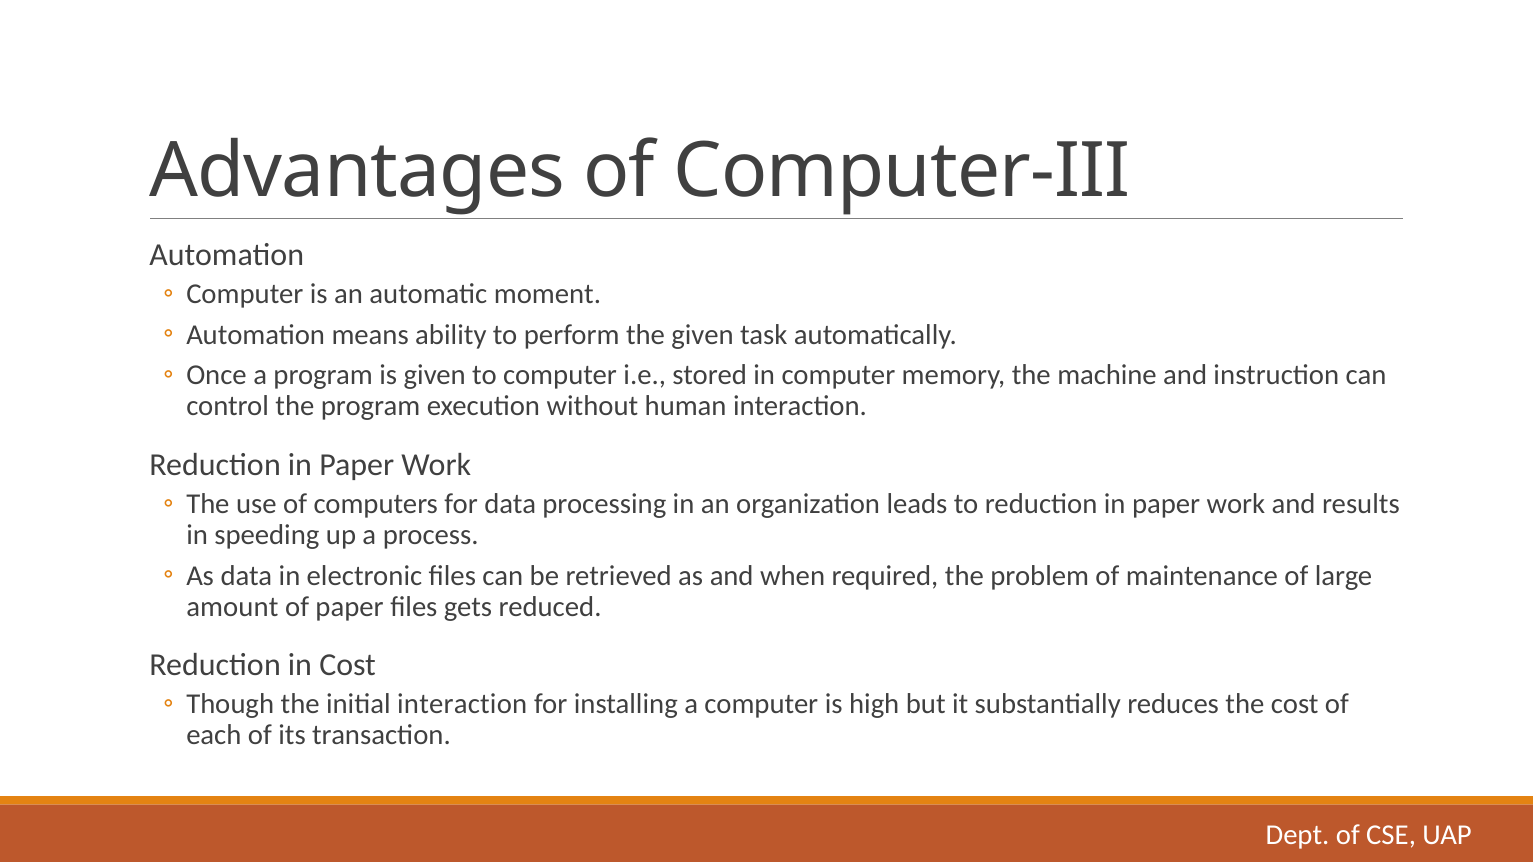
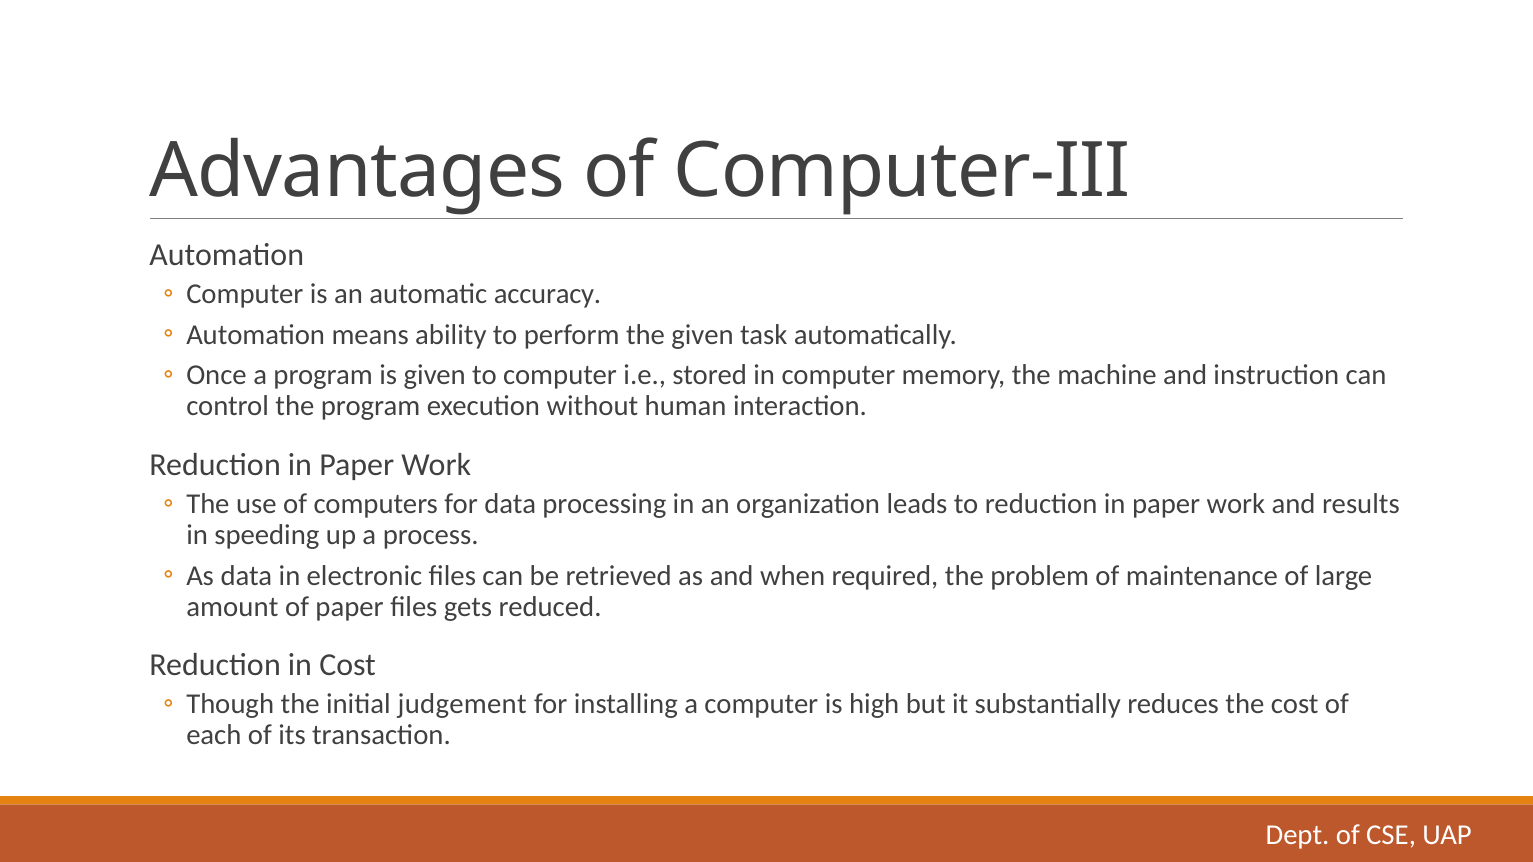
moment: moment -> accuracy
initial interaction: interaction -> judgement
